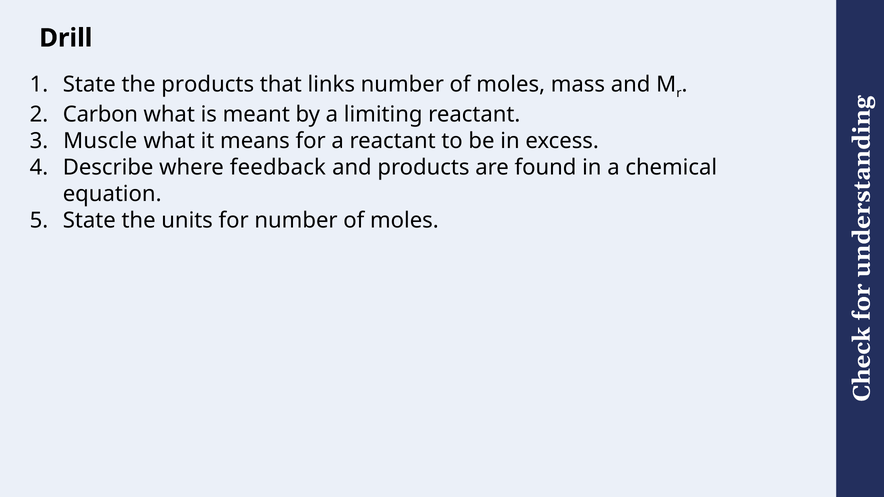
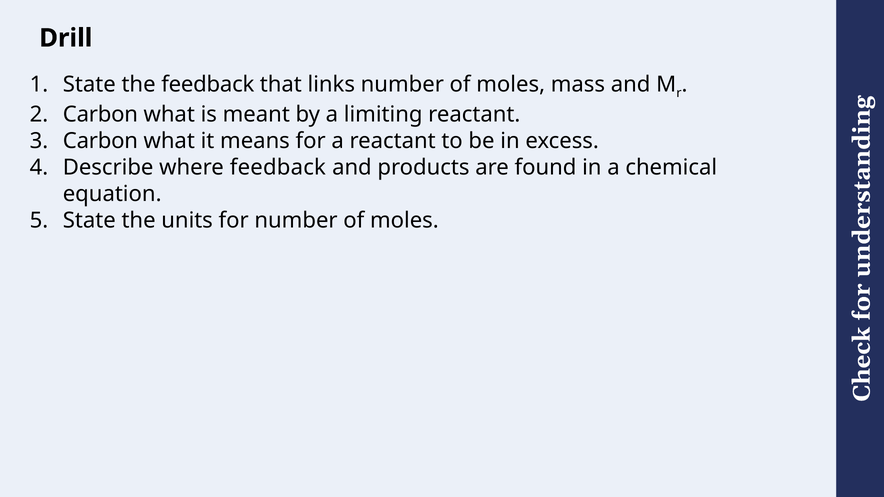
the products: products -> feedback
Muscle at (100, 141): Muscle -> Carbon
